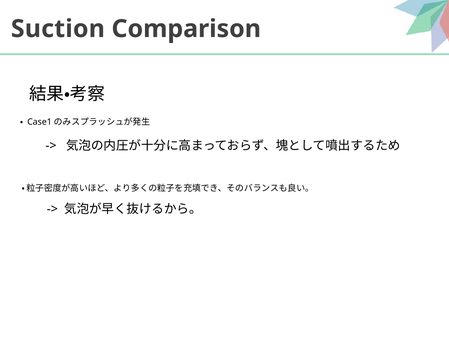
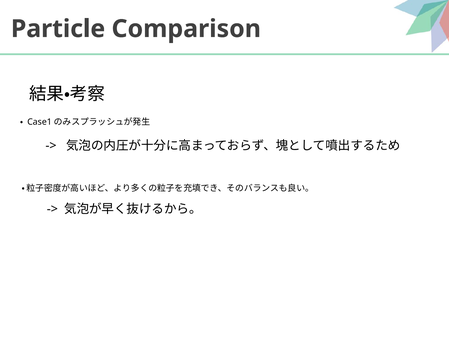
Suction: Suction -> Particle
